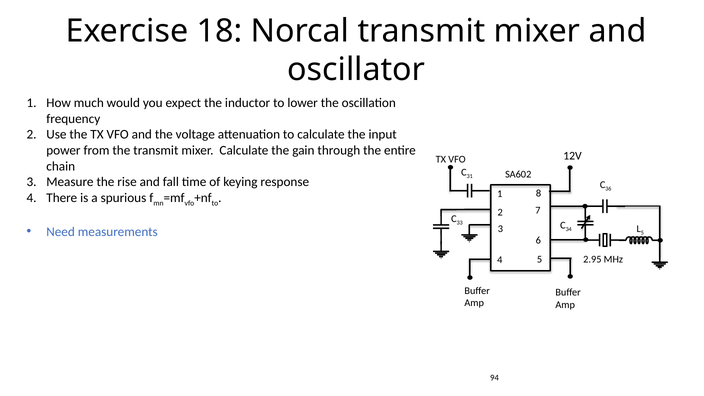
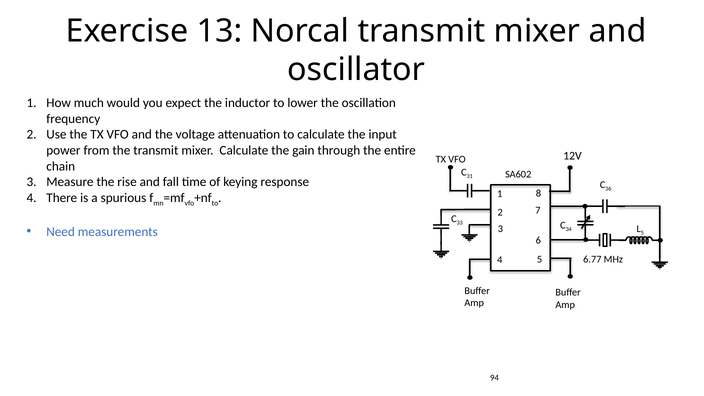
18: 18 -> 13
2.95: 2.95 -> 6.77
